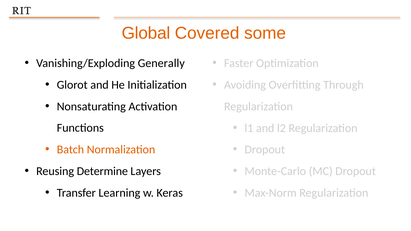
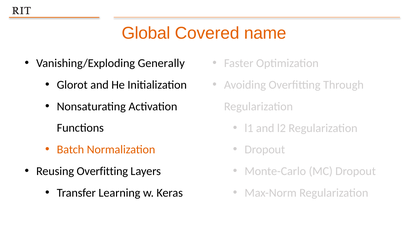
some: some -> name
Reusing Determine: Determine -> Overfitting
